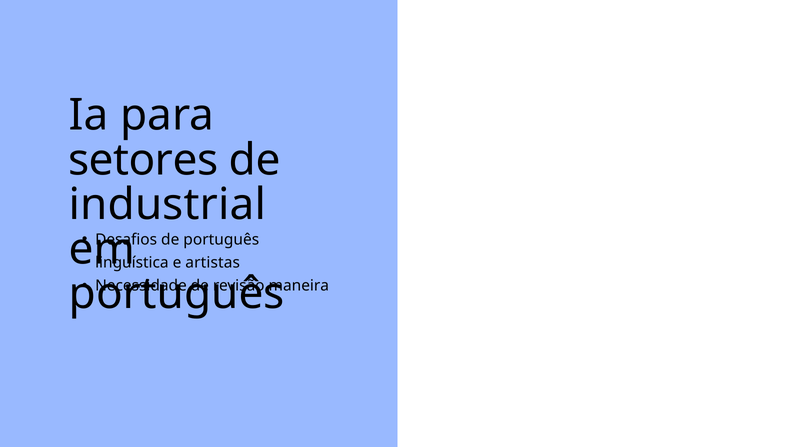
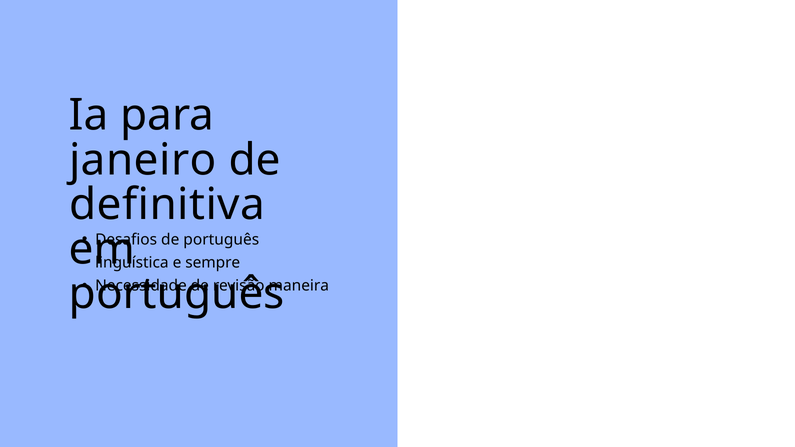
setores: setores -> janeiro
industrial: industrial -> definitiva
artistas: artistas -> sempre
